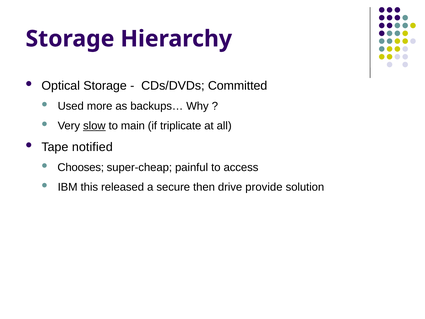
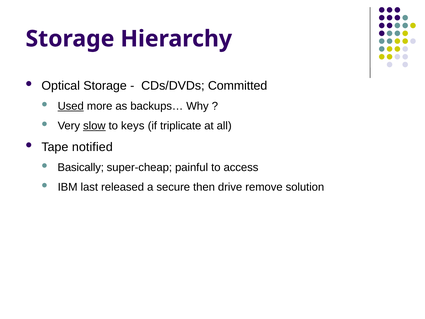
Used underline: none -> present
main: main -> keys
Chooses: Chooses -> Basically
this: this -> last
provide: provide -> remove
